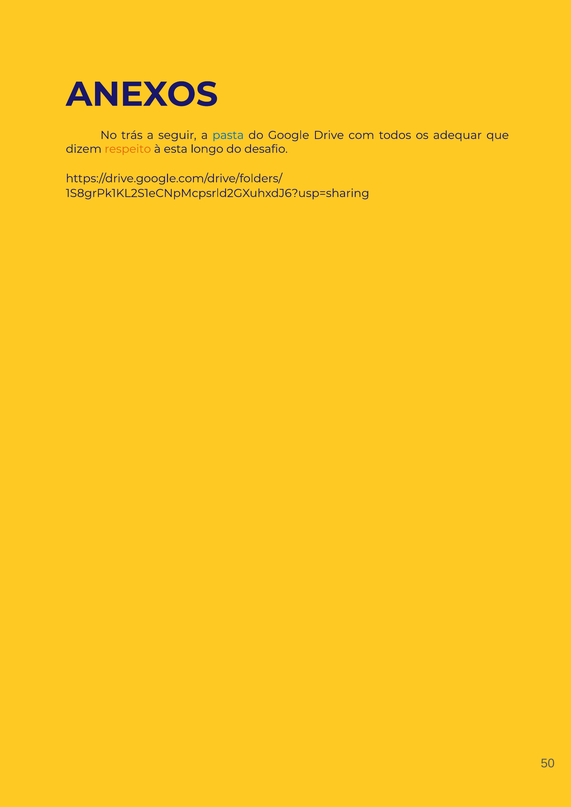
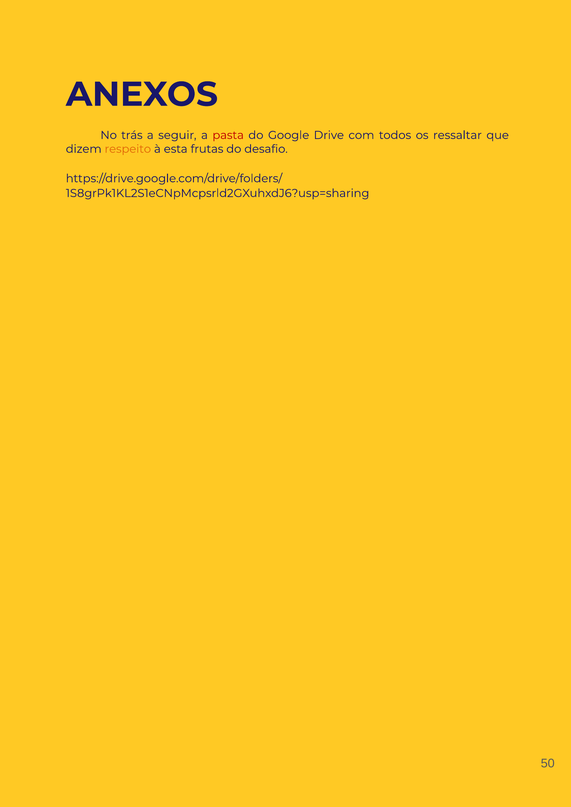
pasta colour: blue -> red
adequar: adequar -> ressaltar
longo: longo -> frutas
